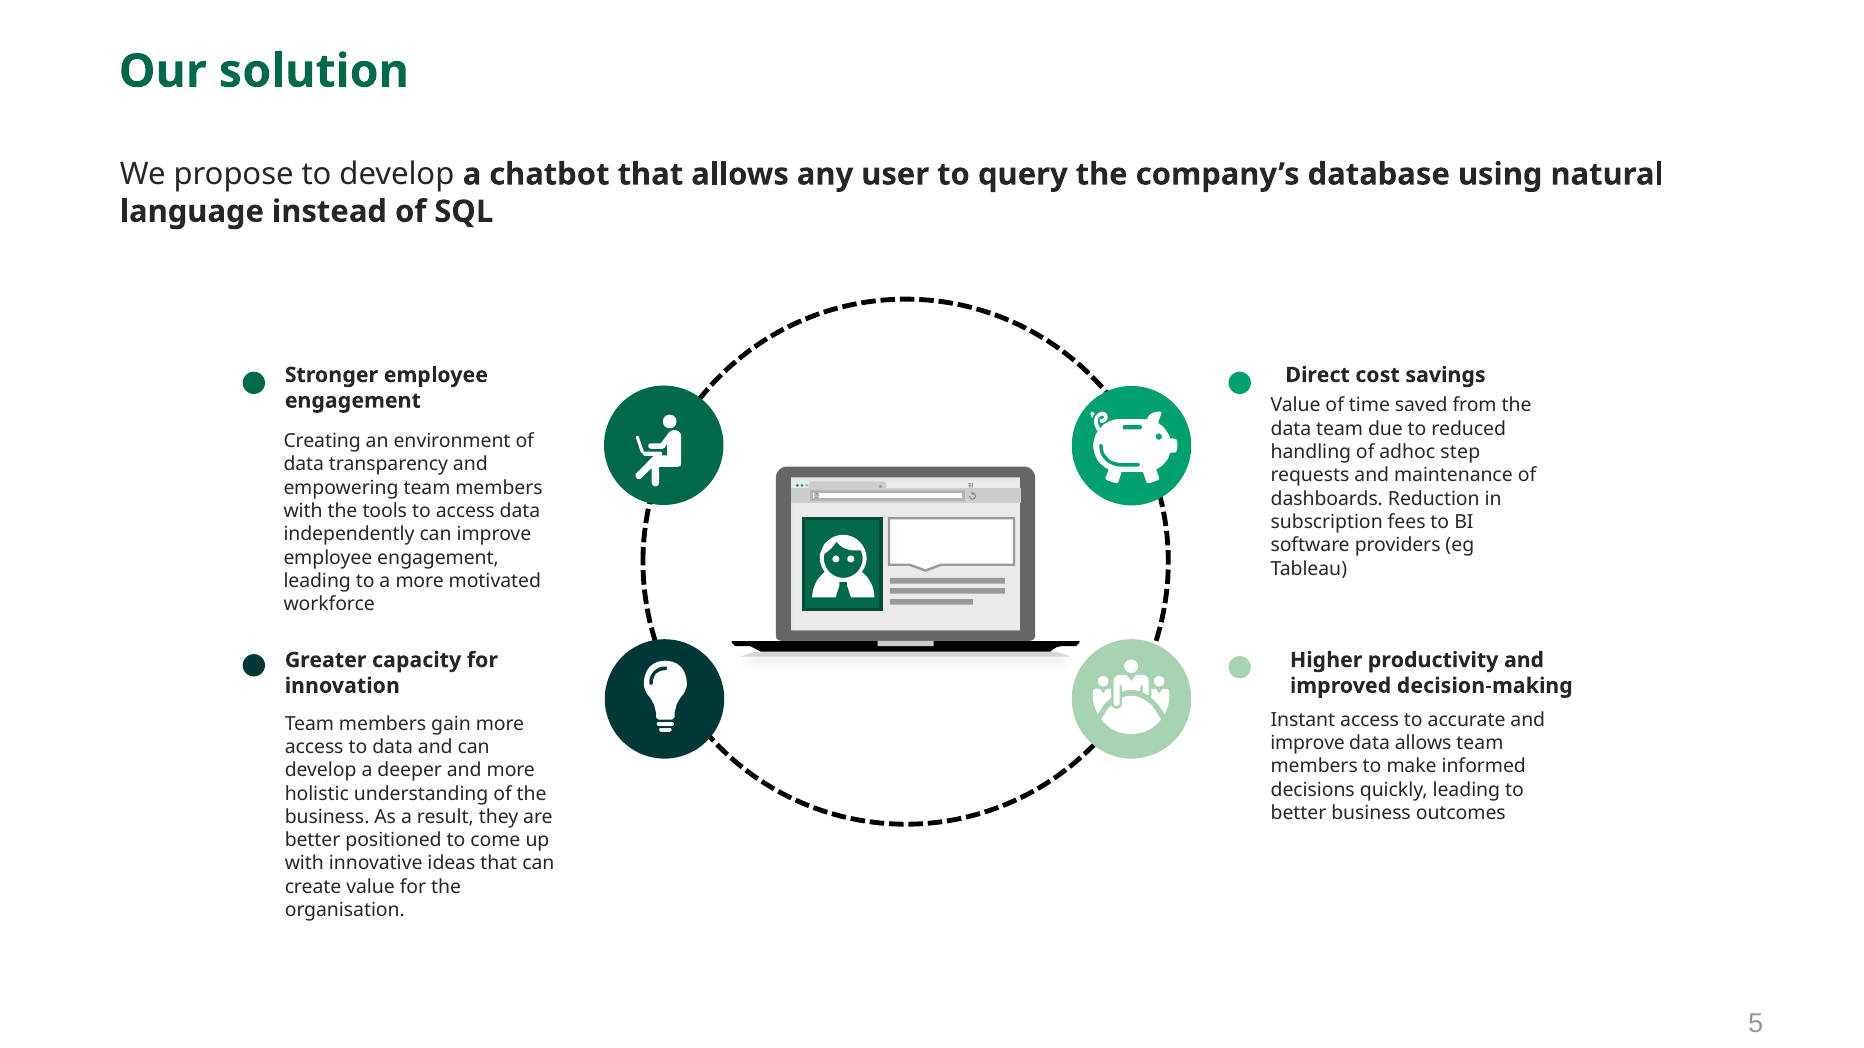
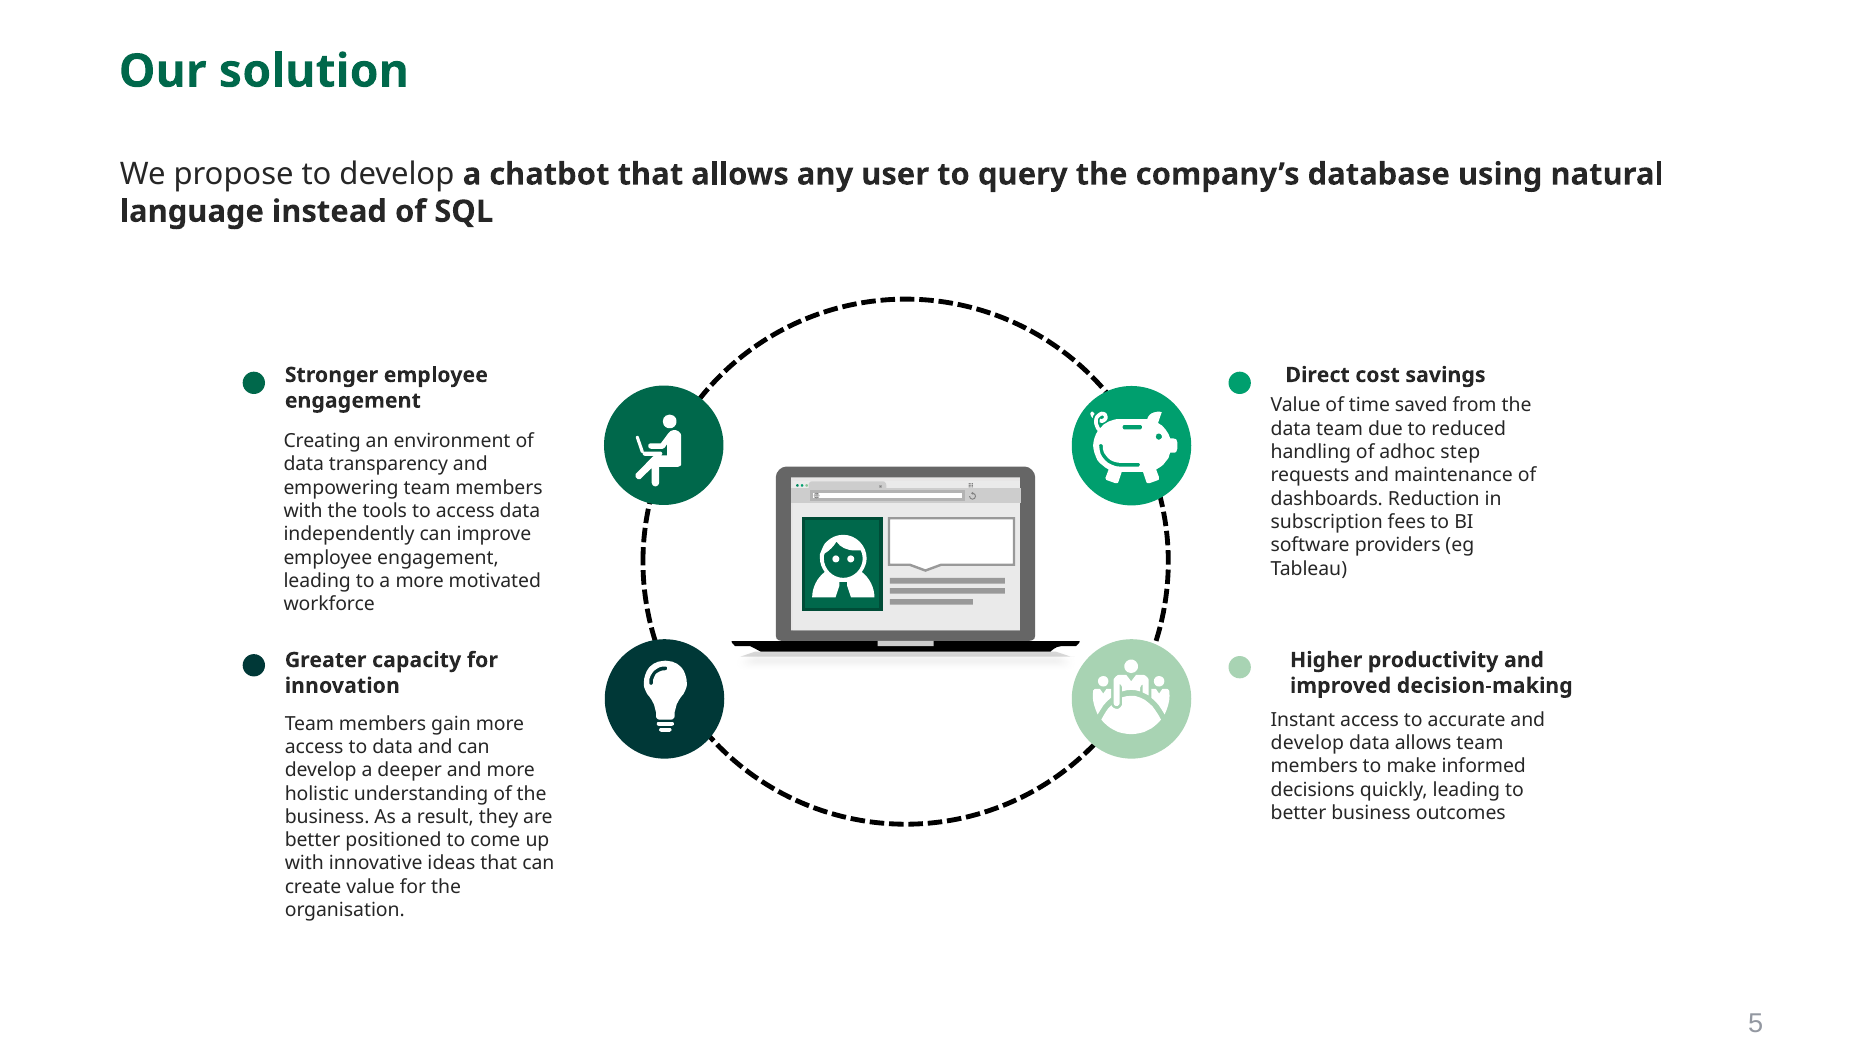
improve at (1308, 744): improve -> develop
